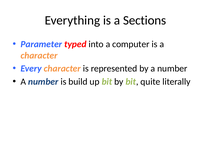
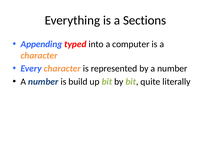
Parameter: Parameter -> Appending
